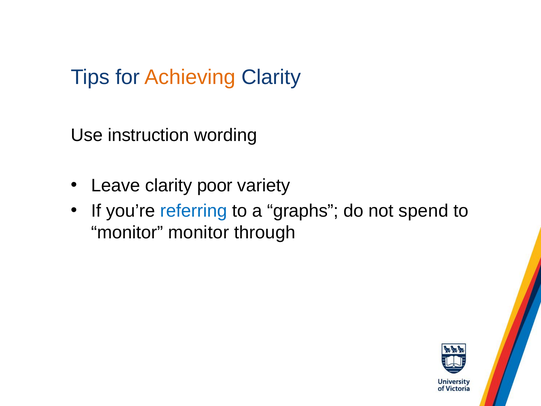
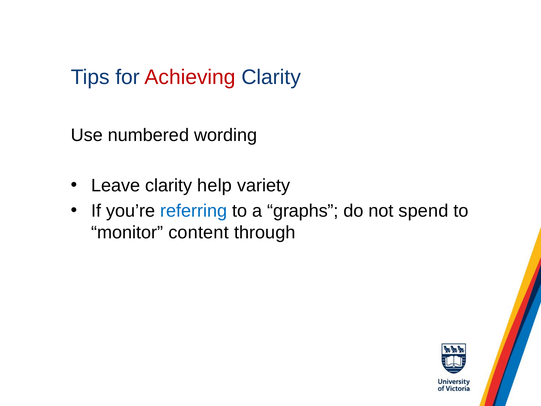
Achieving colour: orange -> red
instruction: instruction -> numbered
poor: poor -> help
monitor monitor: monitor -> content
